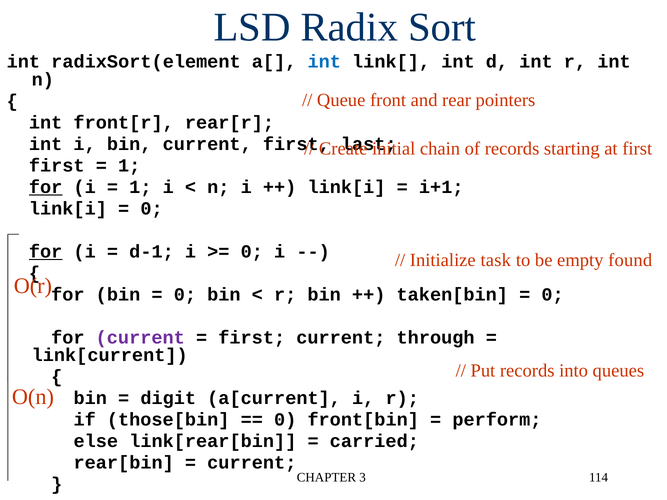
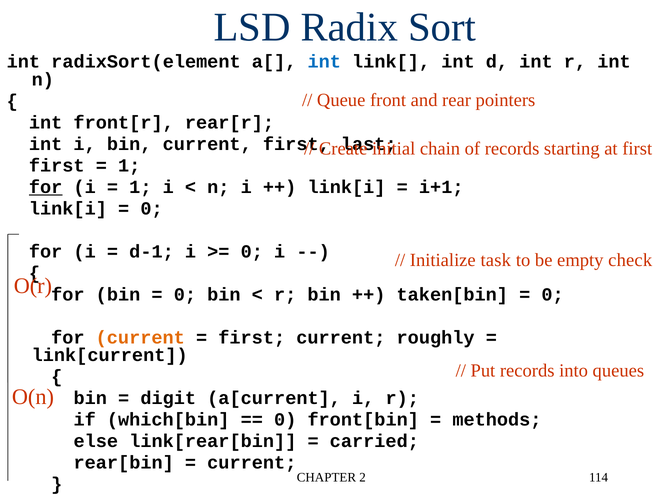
for at (46, 252) underline: present -> none
found: found -> check
current at (140, 338) colour: purple -> orange
through: through -> roughly
those[bin: those[bin -> which[bin
perform: perform -> methods
3: 3 -> 2
